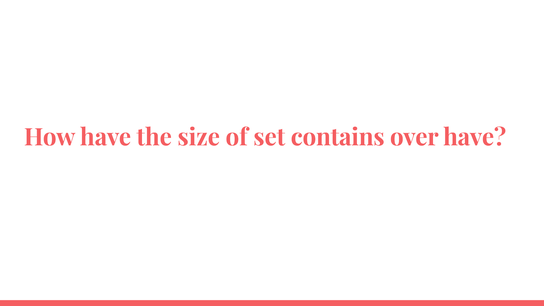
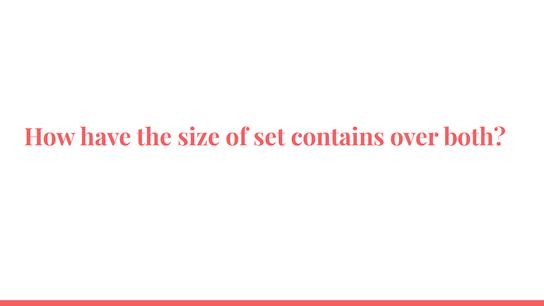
over have: have -> both
